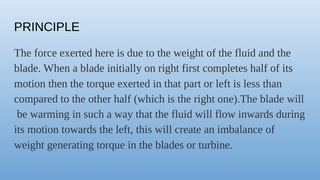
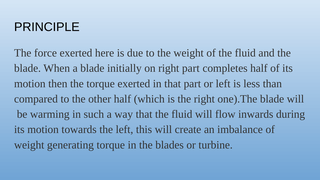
right first: first -> part
